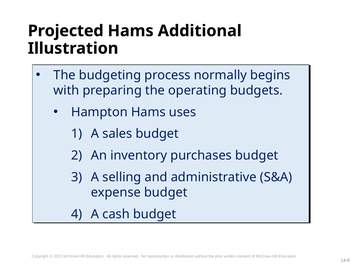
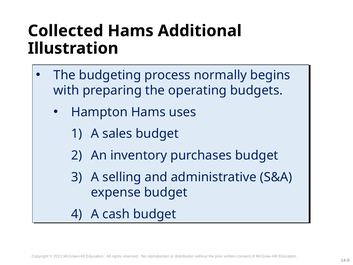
Projected: Projected -> Collected
